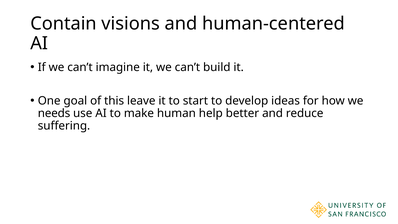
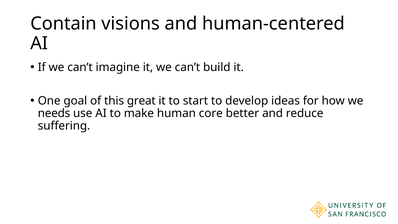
leave: leave -> great
help: help -> core
